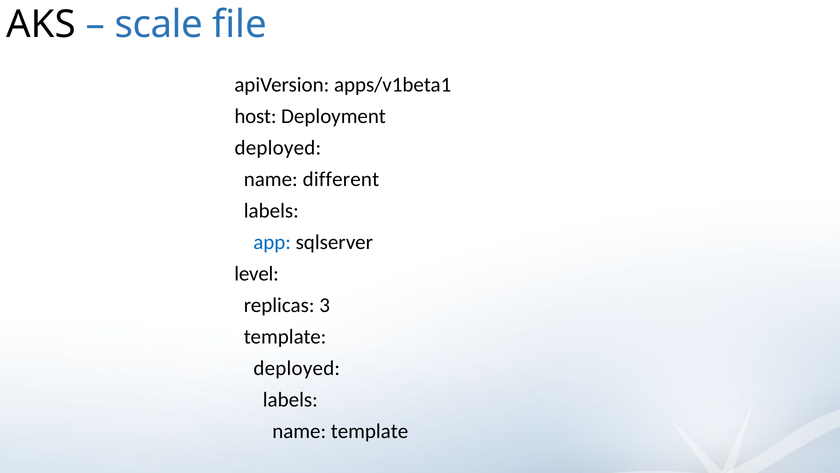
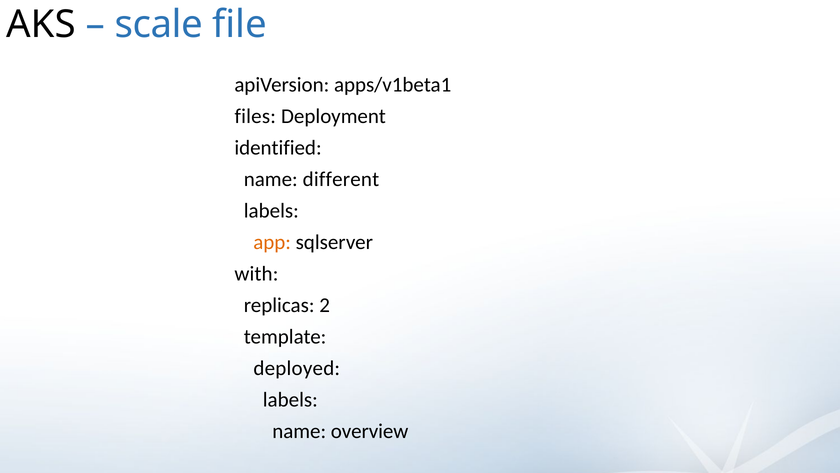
host: host -> files
deployed at (278, 148): deployed -> identified
app colour: blue -> orange
level: level -> with
3: 3 -> 2
name template: template -> overview
